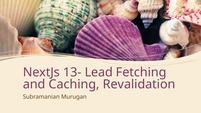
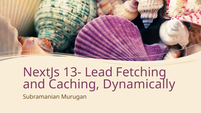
Revalidation: Revalidation -> Dynamically
